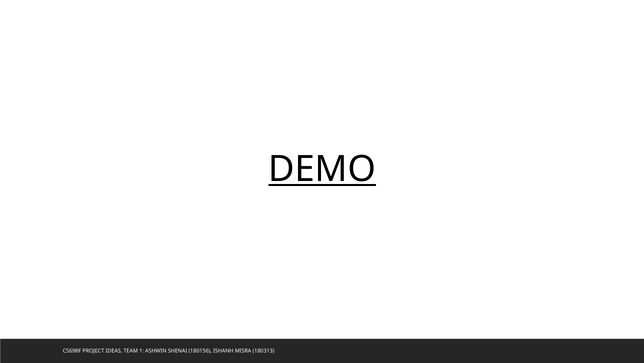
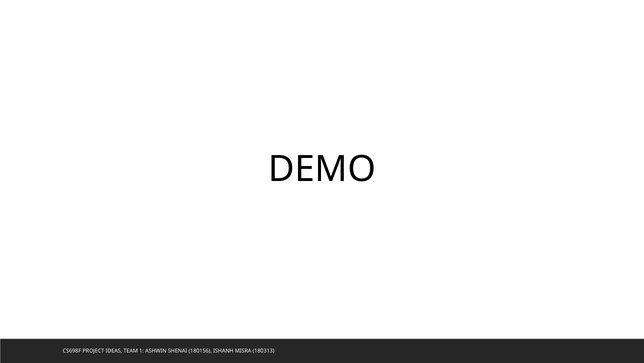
DEMO underline: present -> none
